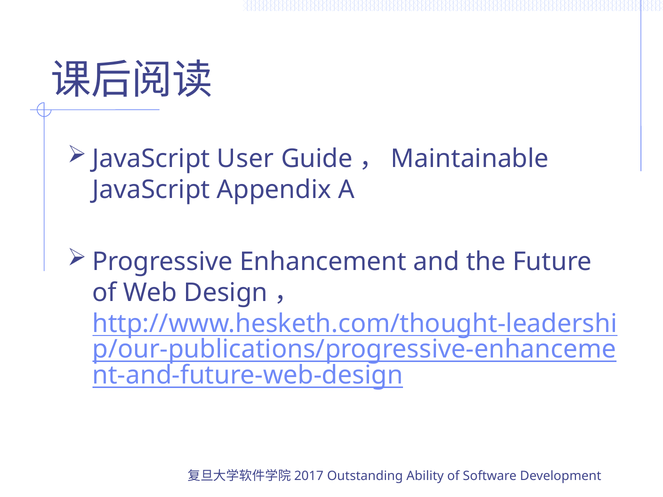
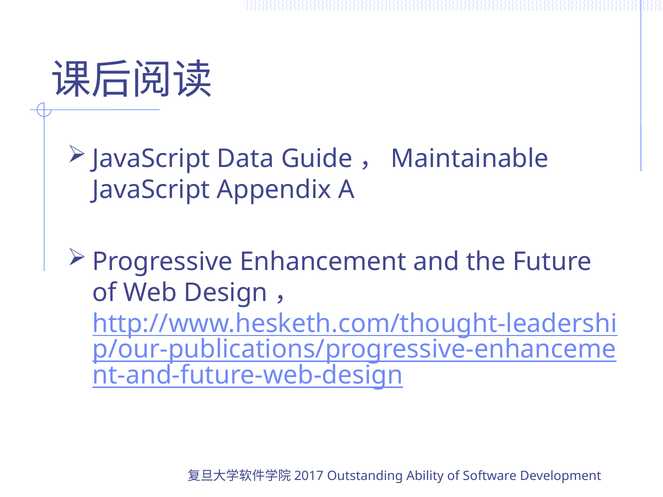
User: User -> Data
